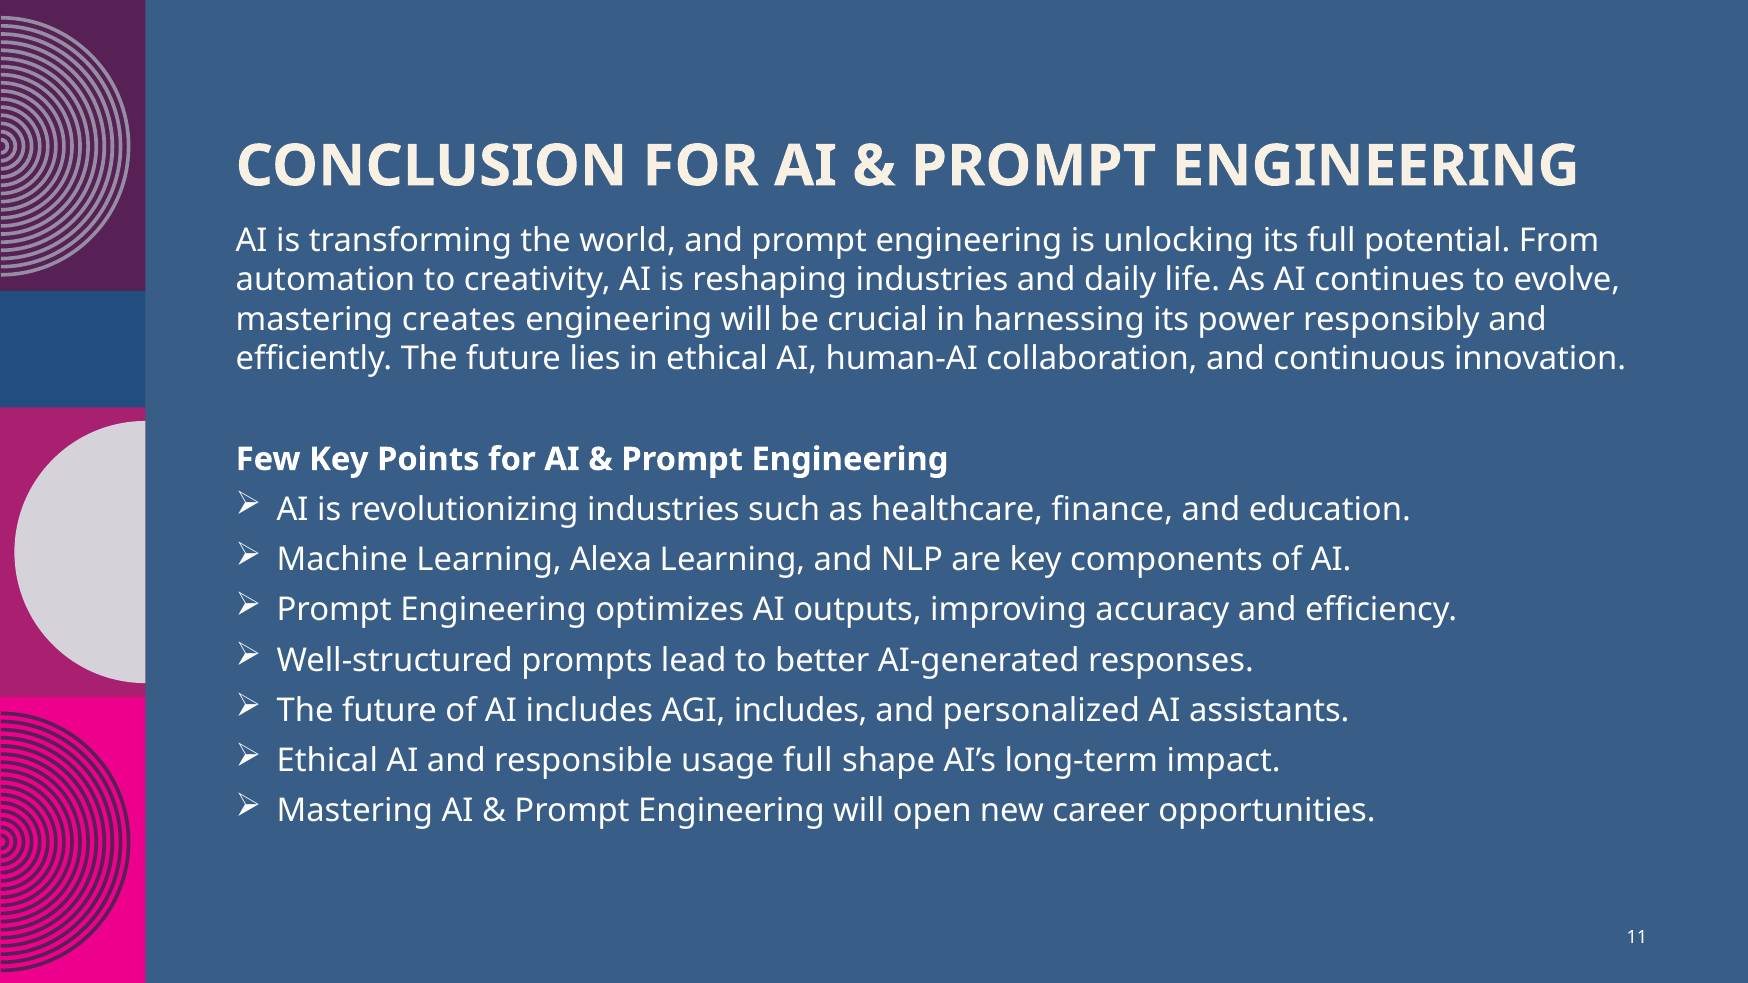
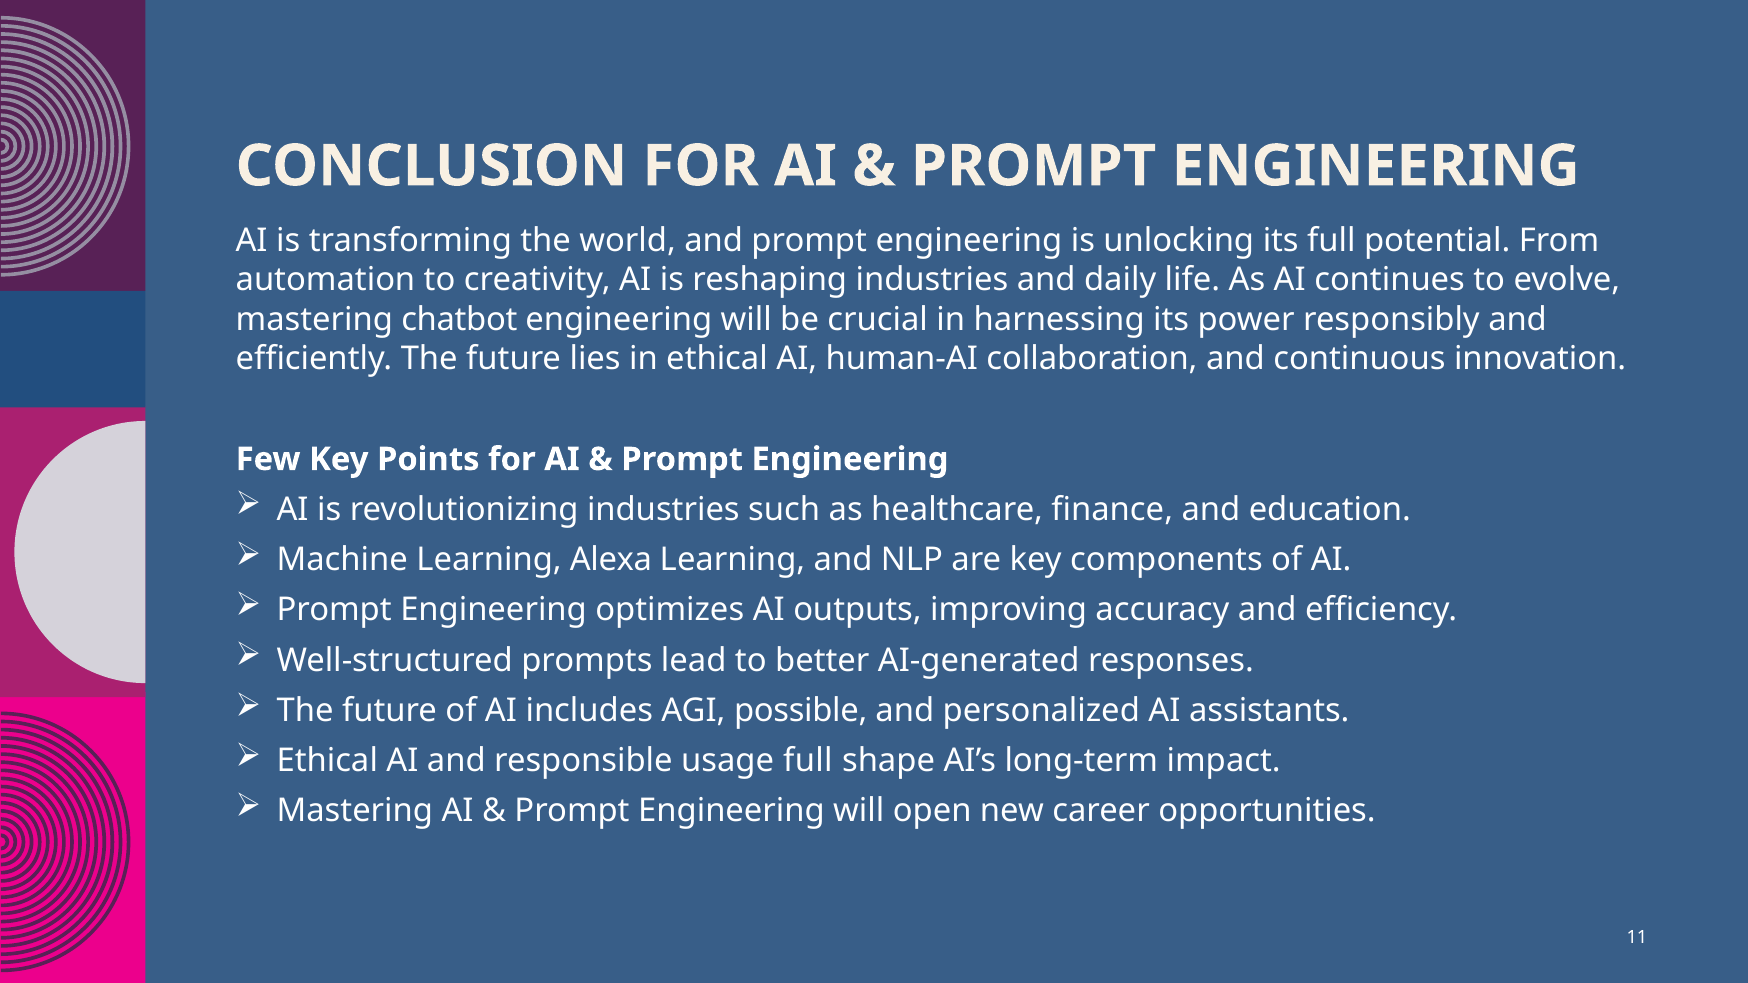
creates: creates -> chatbot
AGI includes: includes -> possible
